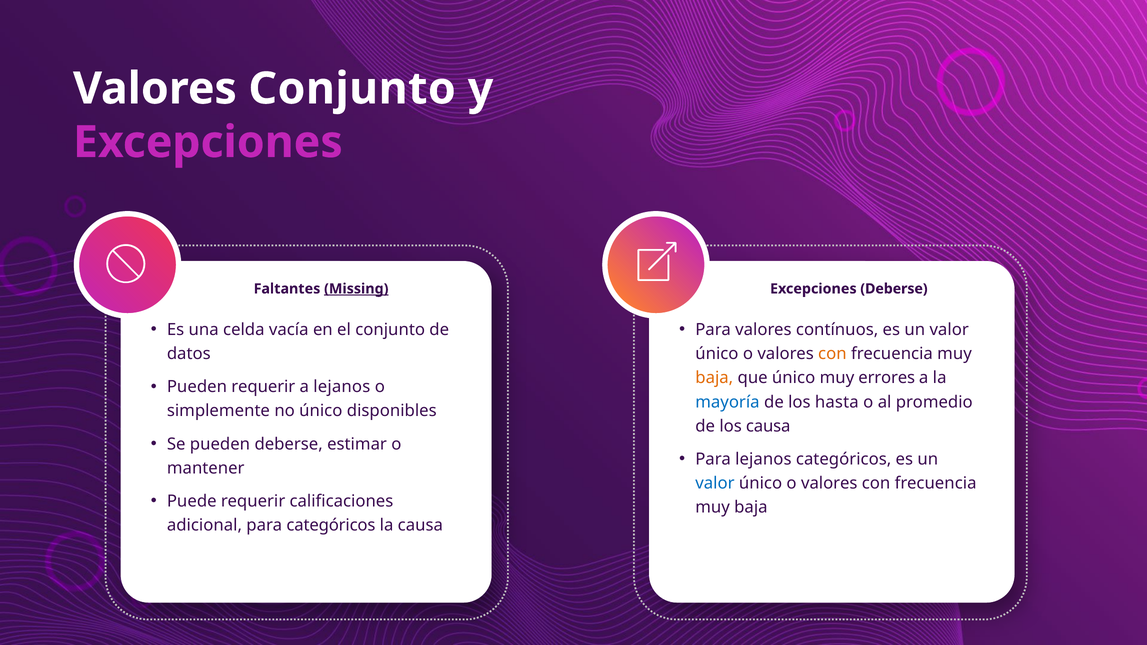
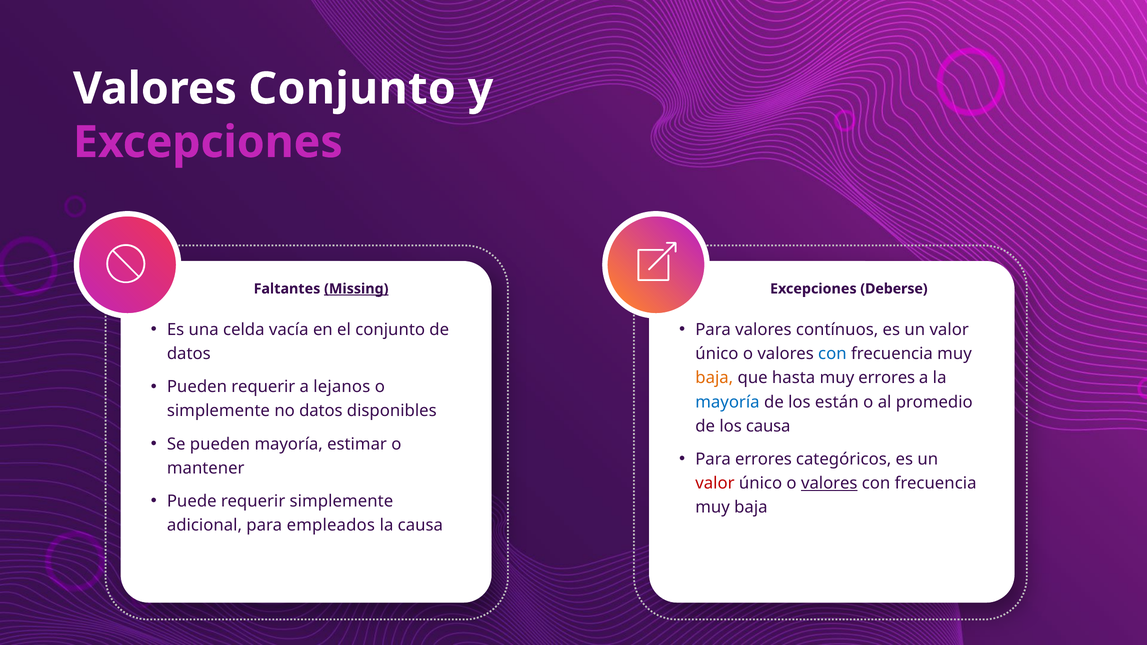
con at (832, 354) colour: orange -> blue
que único: único -> hasta
hasta: hasta -> están
no único: único -> datos
pueden deberse: deberse -> mayoría
Para lejanos: lejanos -> errores
valor at (715, 483) colour: blue -> red
valores at (829, 483) underline: none -> present
requerir calificaciones: calificaciones -> simplemente
para categóricos: categóricos -> empleados
